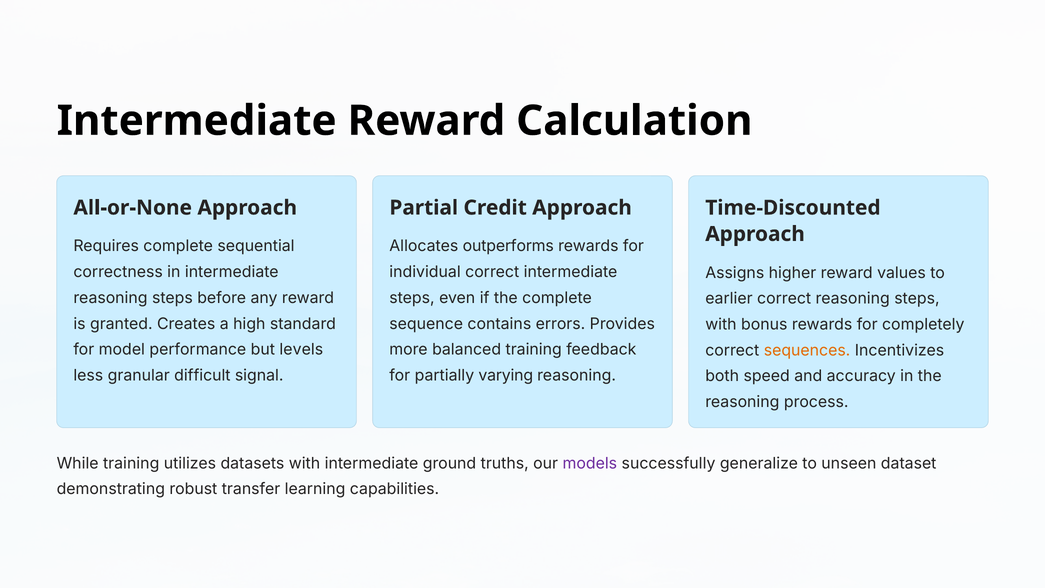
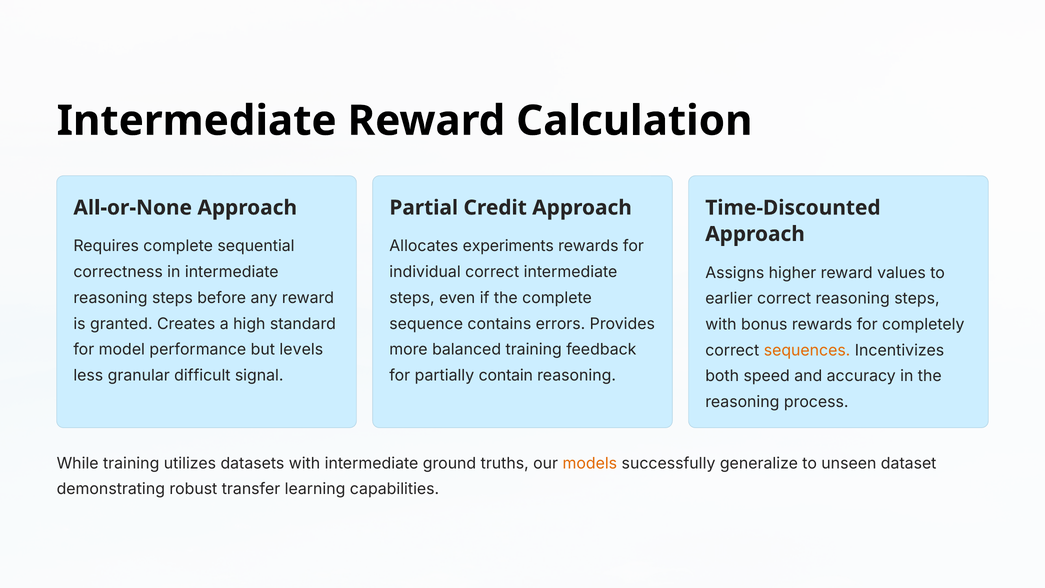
outperforms: outperforms -> experiments
varying: varying -> contain
models colour: purple -> orange
